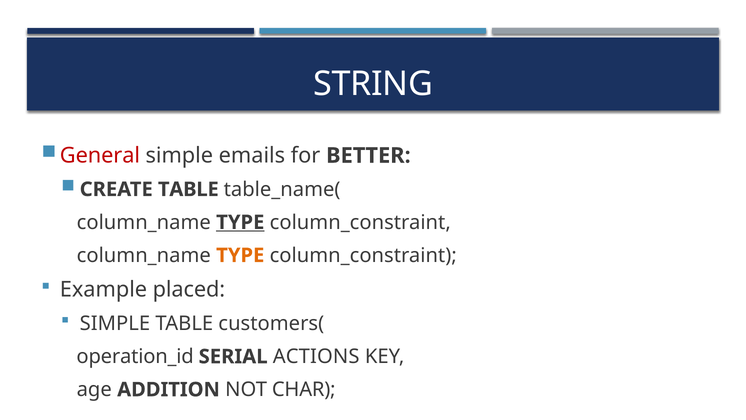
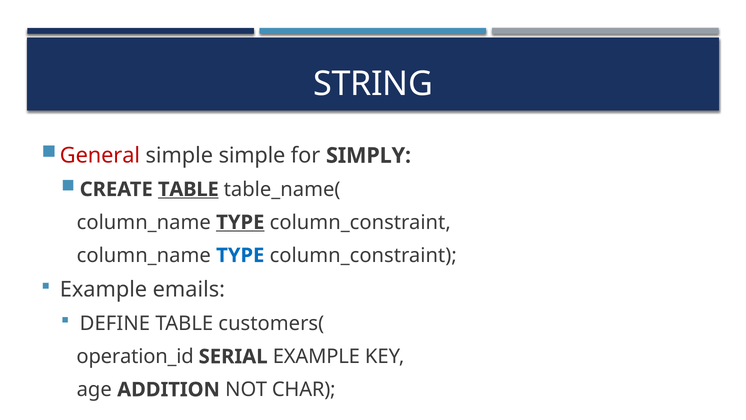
simple emails: emails -> simple
BETTER: BETTER -> SIMPLY
TABLE at (188, 189) underline: none -> present
TYPE at (240, 255) colour: orange -> blue
placed: placed -> emails
SIMPLE at (115, 323): SIMPLE -> DEFINE
SERIAL ACTIONS: ACTIONS -> EXAMPLE
